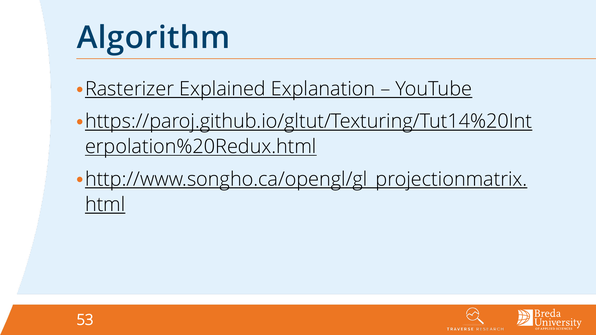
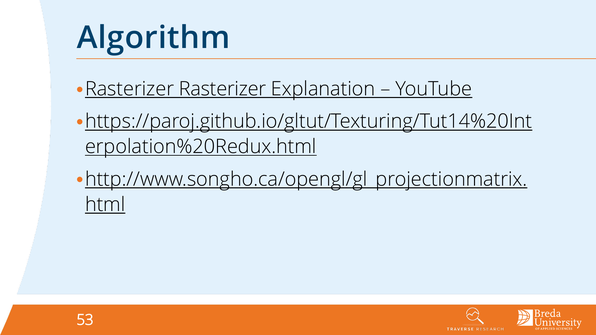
Rasterizer Explained: Explained -> Rasterizer
